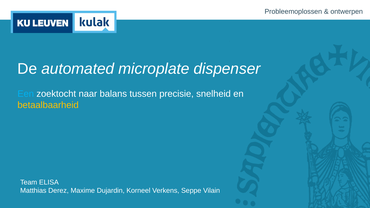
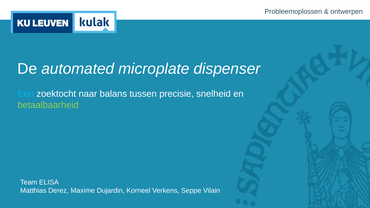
betaalbaarheid colour: yellow -> light green
